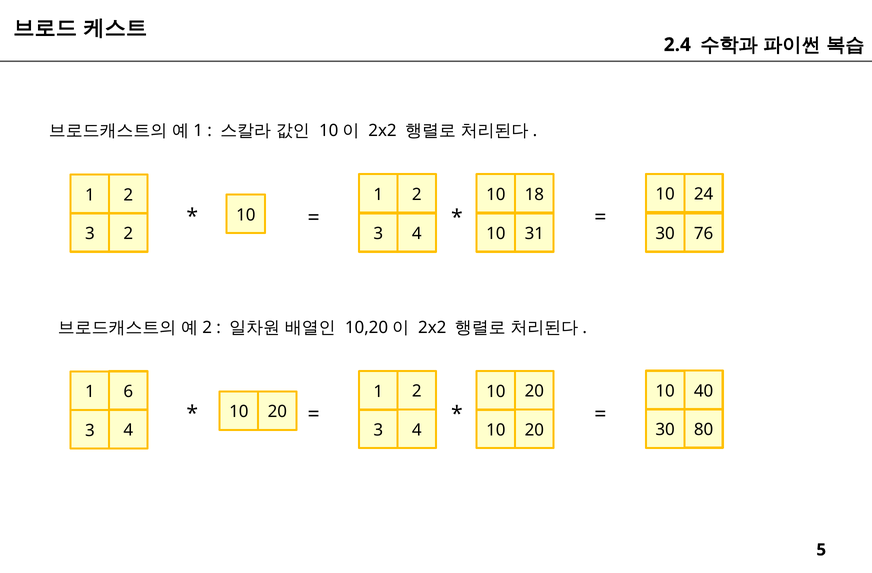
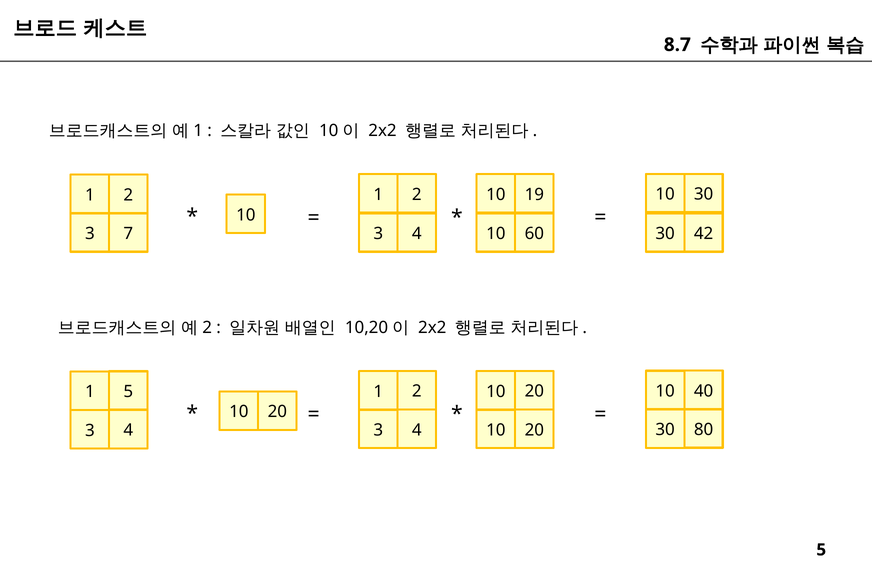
2.4: 2.4 -> 8.7
10 24: 24 -> 30
18: 18 -> 19
3 2: 2 -> 7
31: 31 -> 60
76: 76 -> 42
1 6: 6 -> 5
